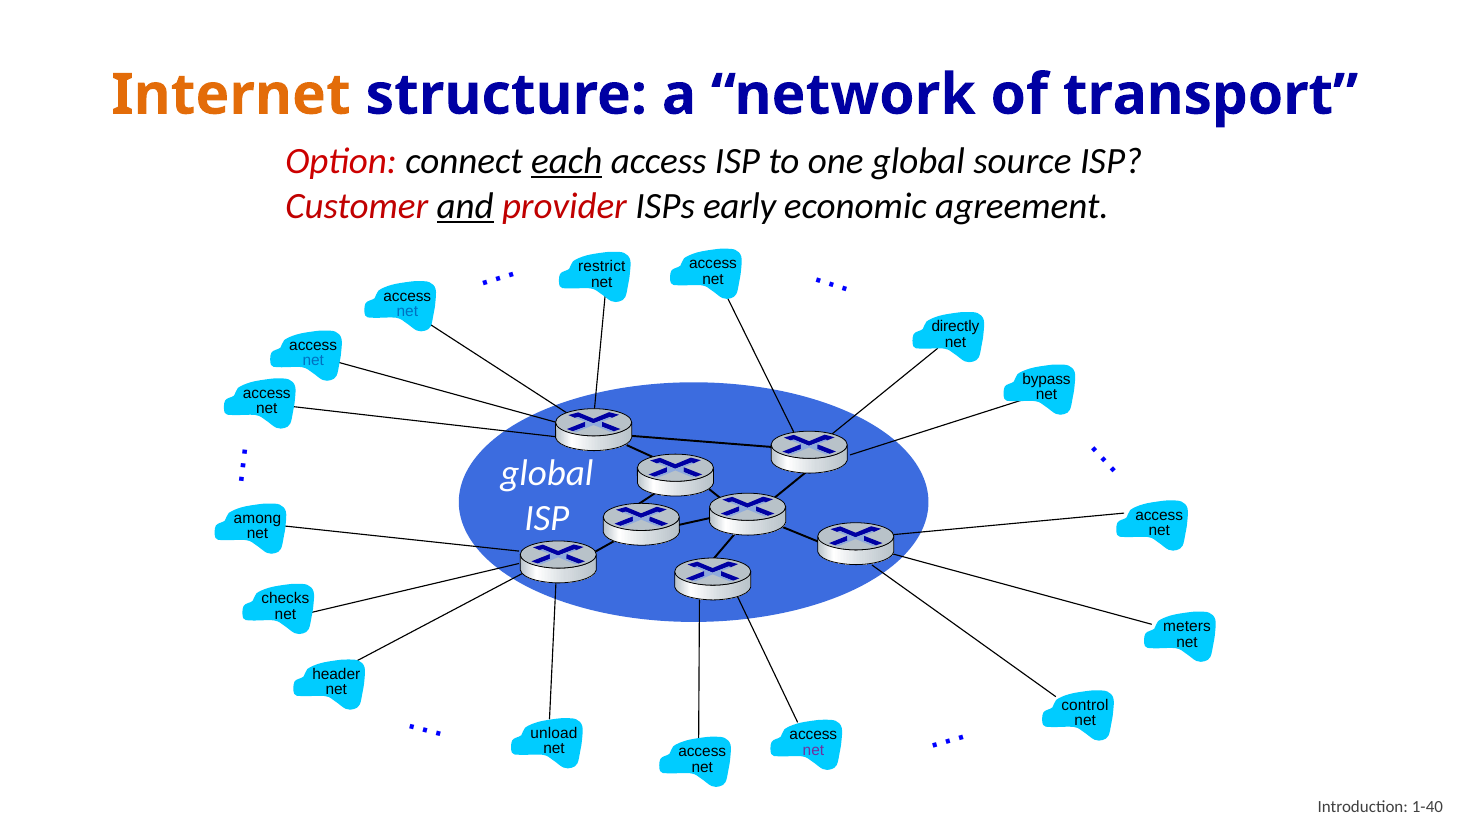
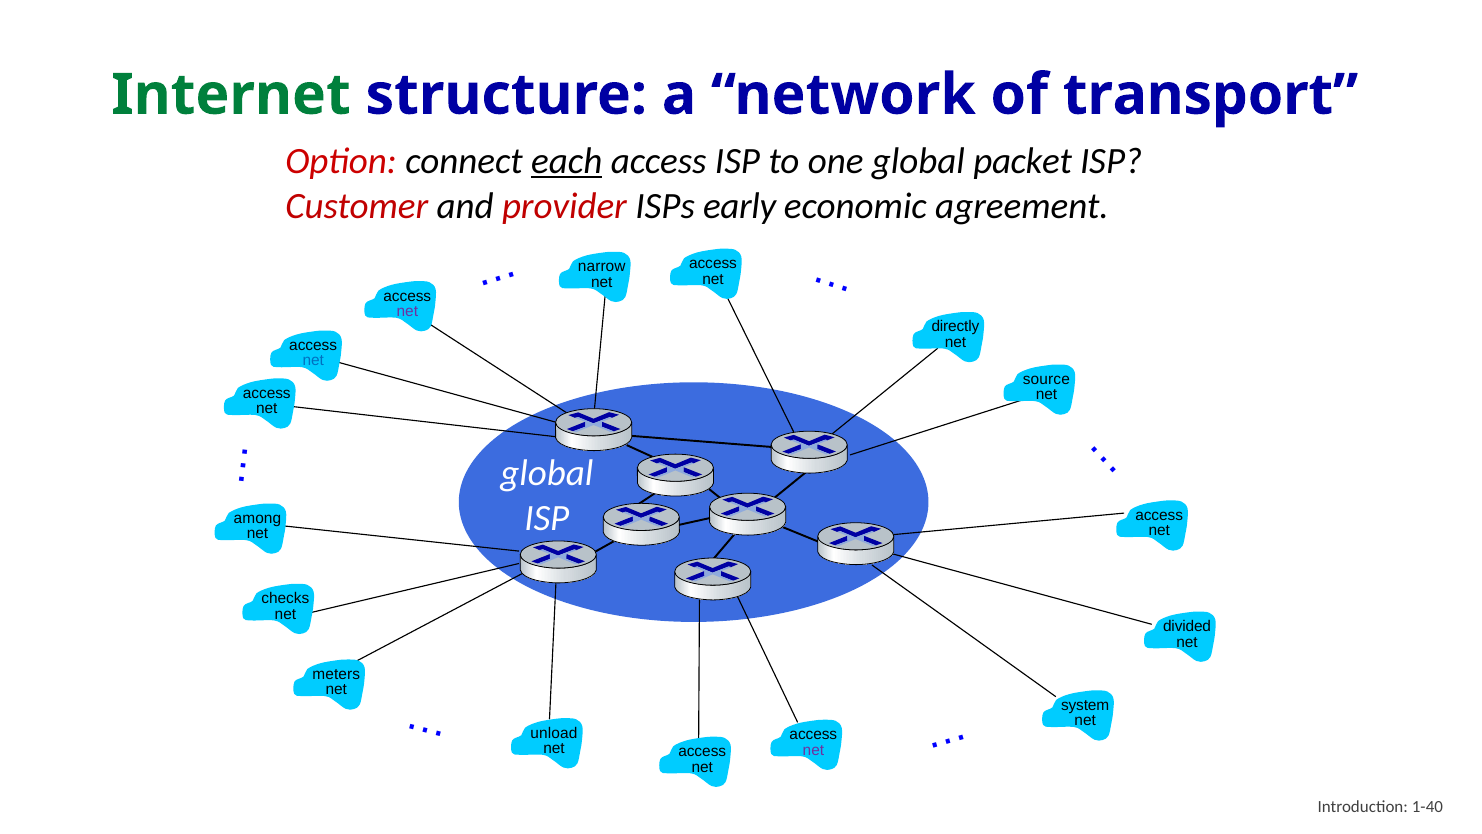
Internet colour: orange -> green
source: source -> packet
and underline: present -> none
restrict: restrict -> narrow
net at (407, 311) colour: blue -> purple
bypass: bypass -> source
meters: meters -> divided
header: header -> meters
control: control -> system
